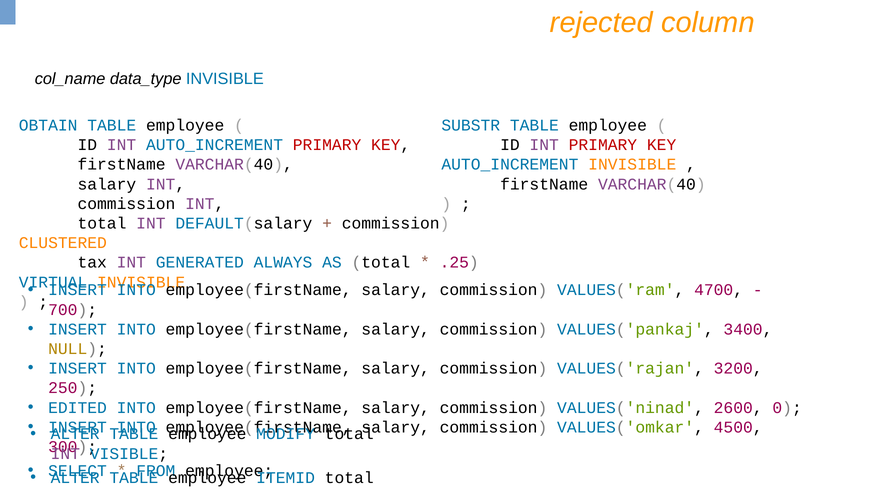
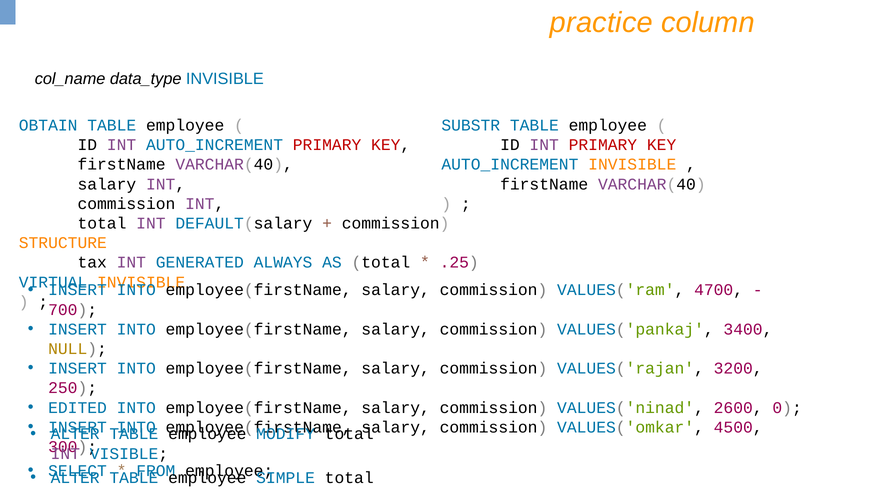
rejected: rejected -> practice
CLUSTERED: CLUSTERED -> STRUCTURE
ITEMID: ITEMID -> SIMPLE
